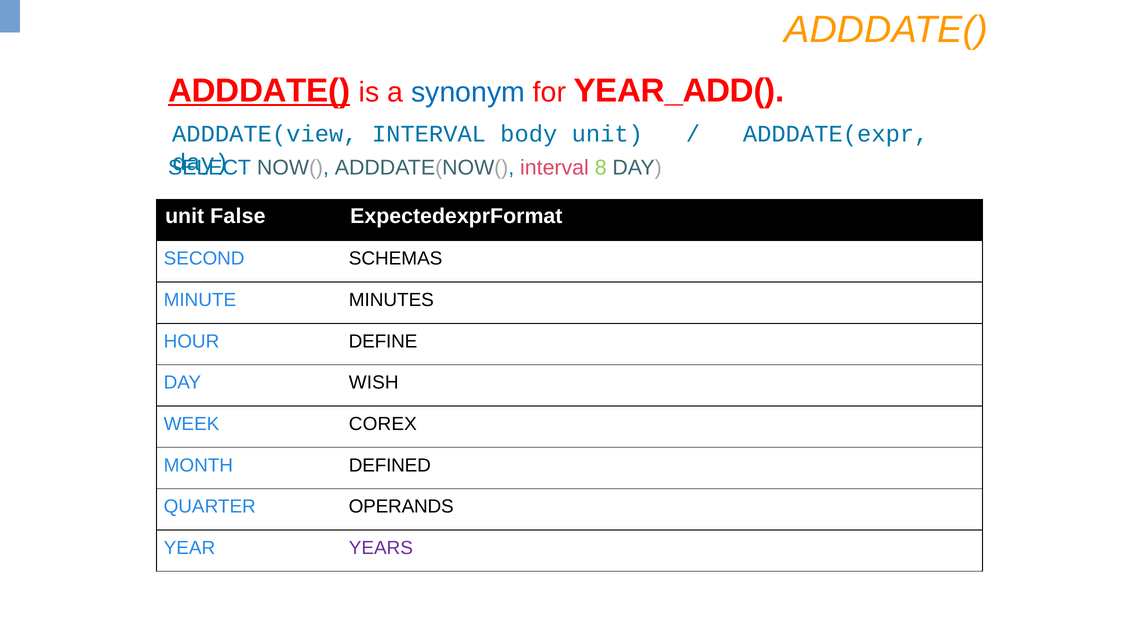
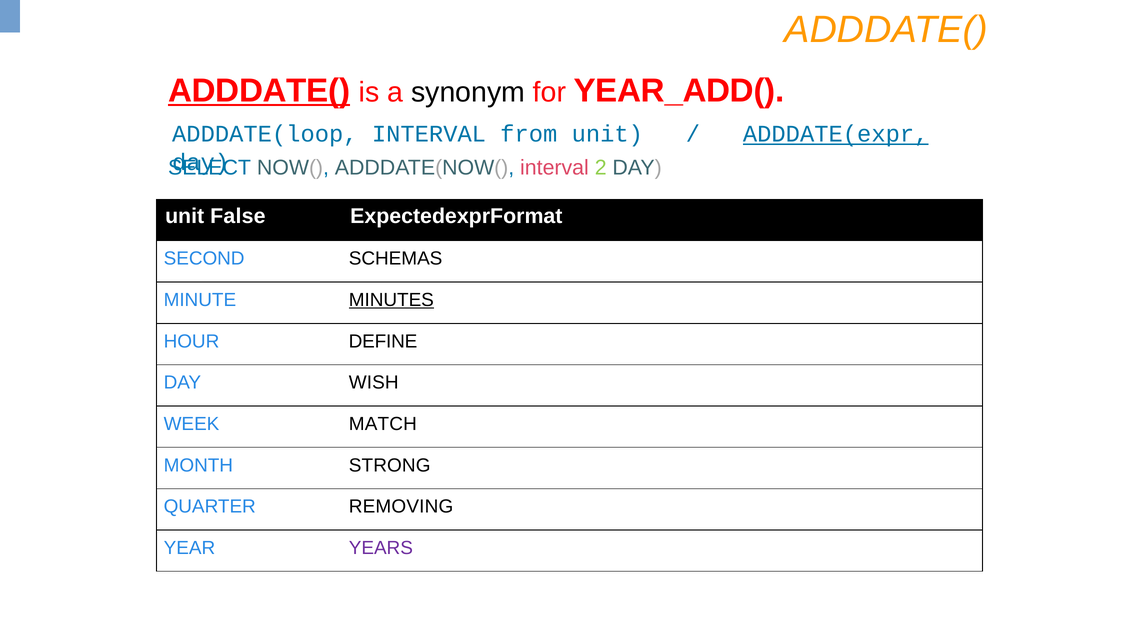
synonym colour: blue -> black
ADDDATE(view: ADDDATE(view -> ADDDATE(loop
body: body -> from
ADDDATE(expr underline: none -> present
8: 8 -> 2
MINUTES underline: none -> present
COREX: COREX -> MATCH
DEFINED: DEFINED -> STRONG
OPERANDS: OPERANDS -> REMOVING
